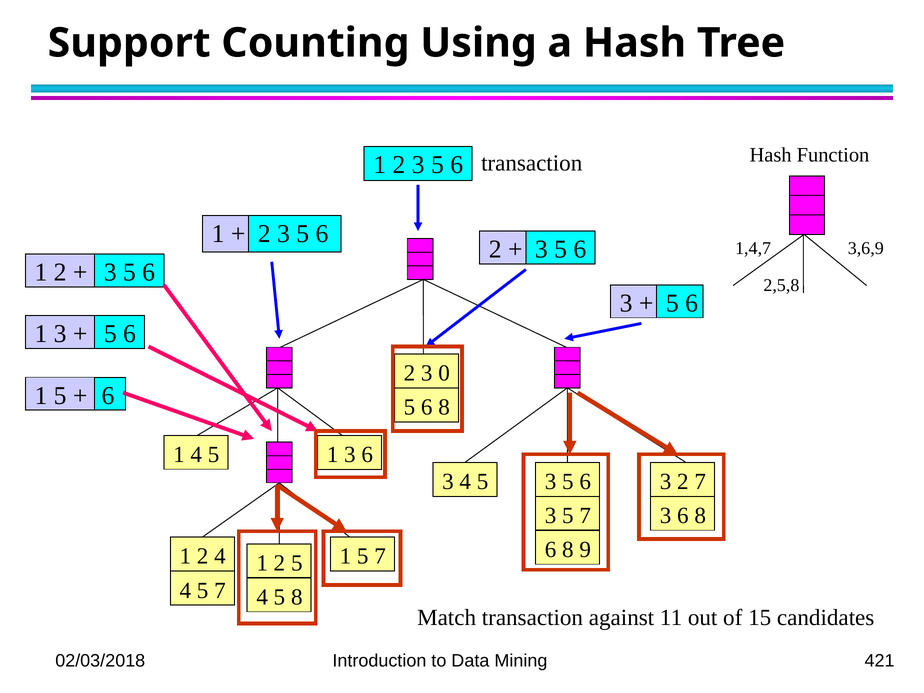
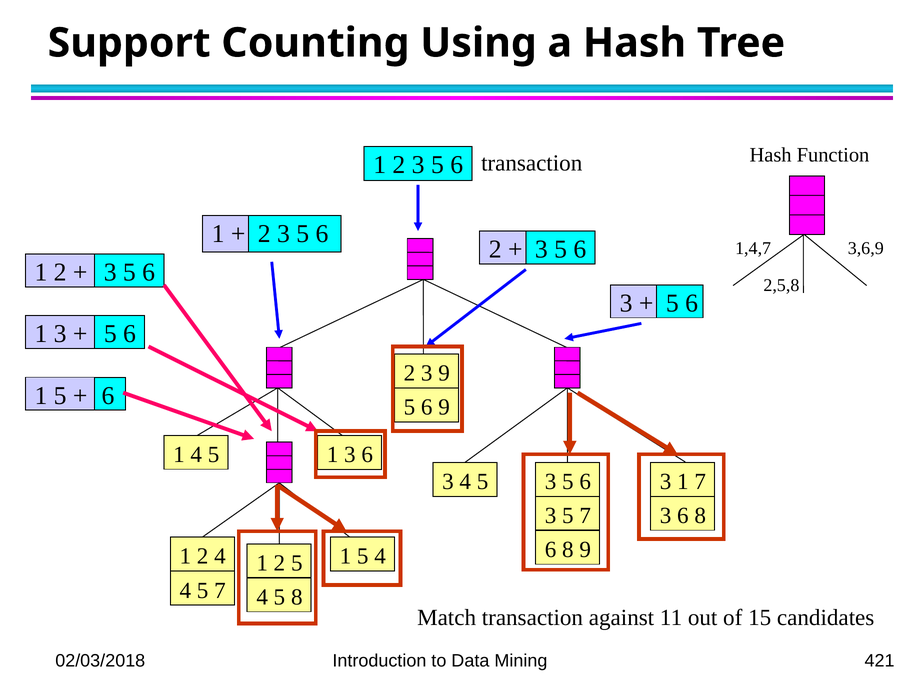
3 0: 0 -> 9
5 6 8: 8 -> 9
3 2: 2 -> 1
1 5 7: 7 -> 4
